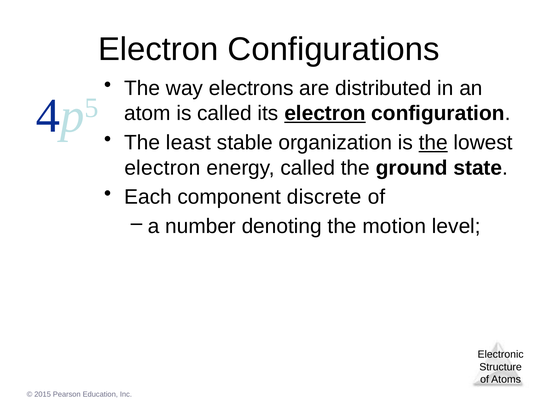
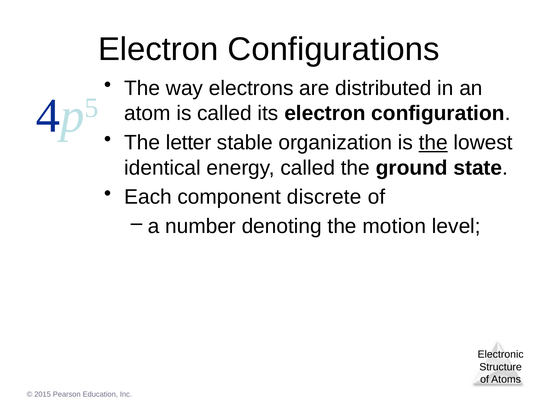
electron at (325, 114) underline: present -> none
least: least -> letter
electron at (162, 168): electron -> identical
